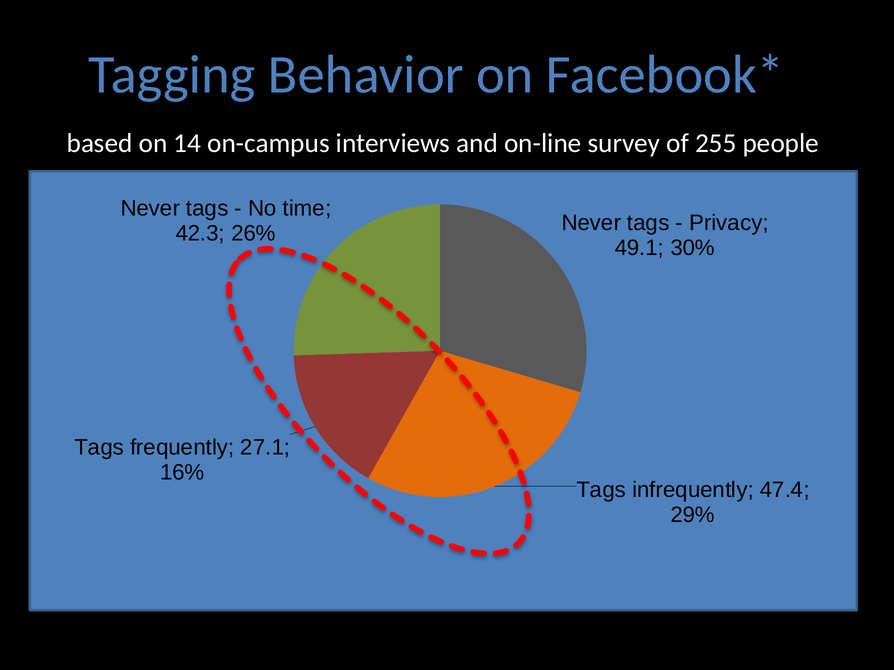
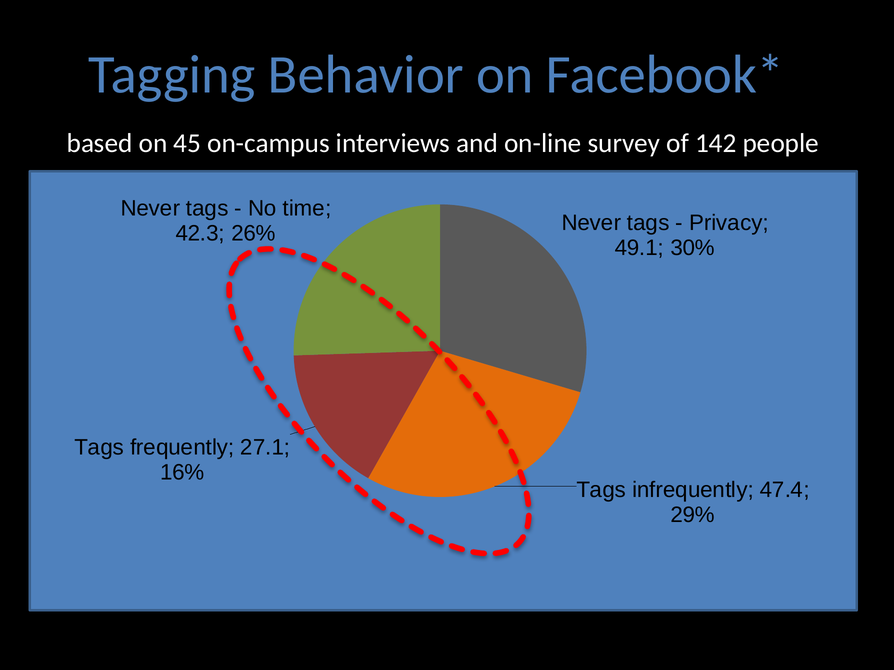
14: 14 -> 45
255: 255 -> 142
